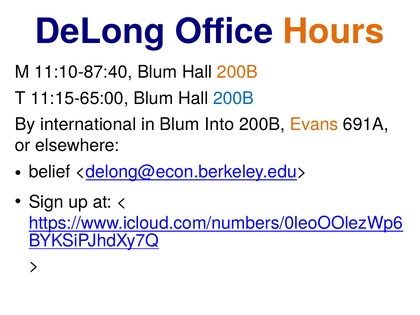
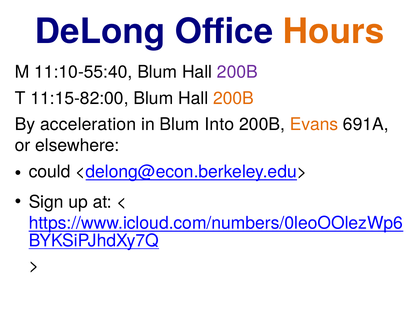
11:10-87:40: 11:10-87:40 -> 11:10-55:40
200B at (237, 72) colour: orange -> purple
11:15-65:00: 11:15-65:00 -> 11:15-82:00
200B at (233, 98) colour: blue -> orange
international: international -> acceleration
belief: belief -> could
